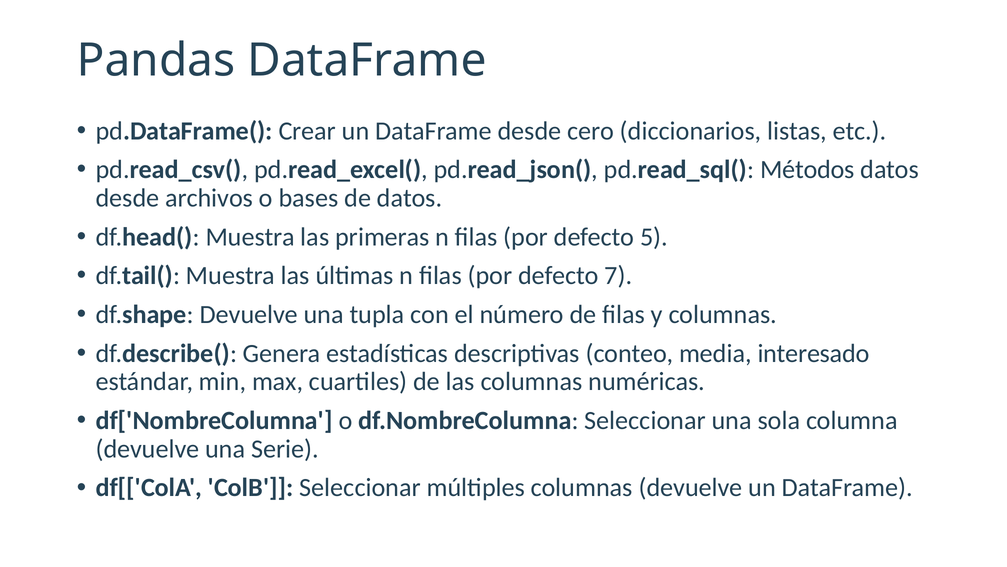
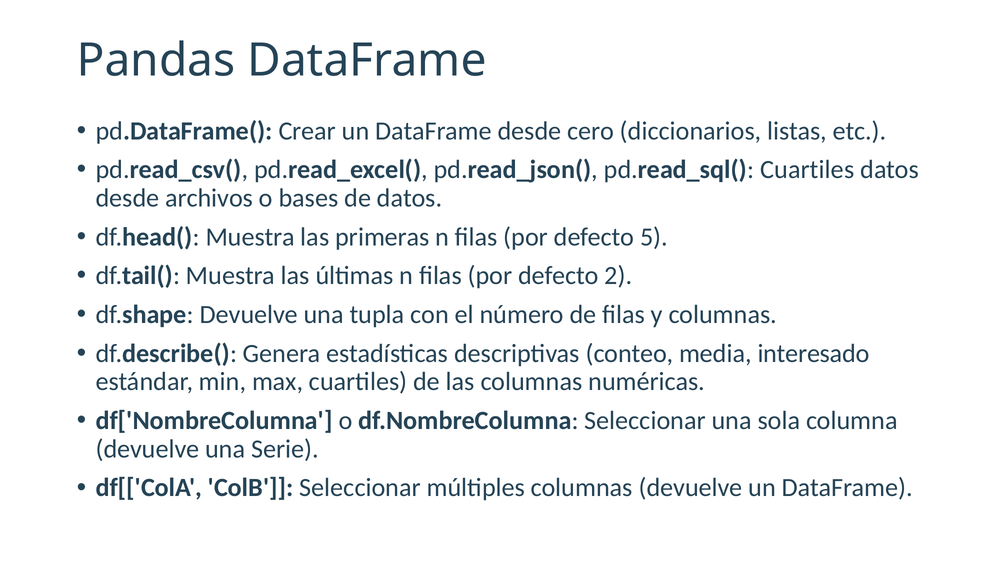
pd.read_sql( Métodos: Métodos -> Cuartiles
7: 7 -> 2
